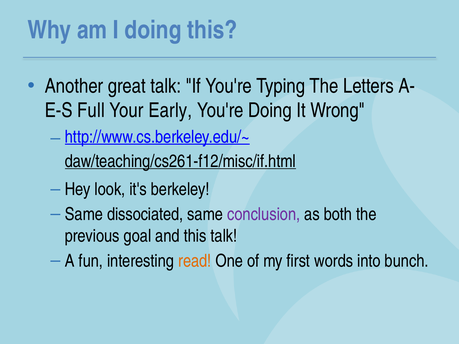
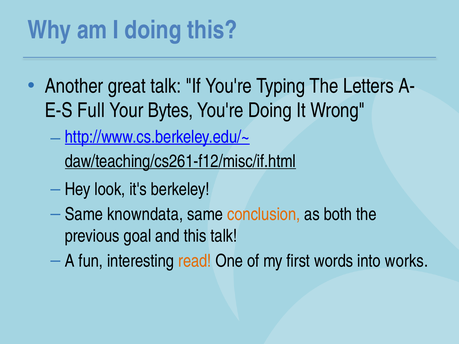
Early: Early -> Bytes
dissociated: dissociated -> knowndata
conclusion colour: purple -> orange
bunch: bunch -> works
